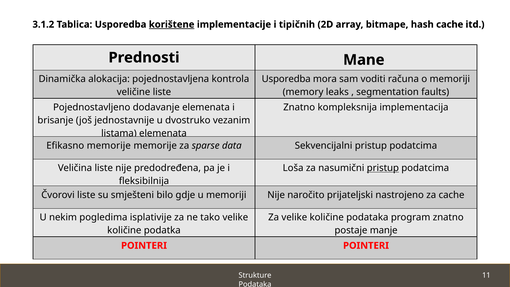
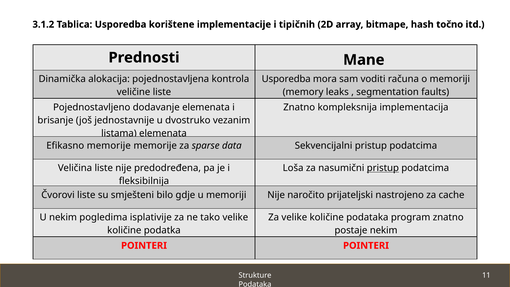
korištene underline: present -> none
hash cache: cache -> točno
postaje manje: manje -> nekim
